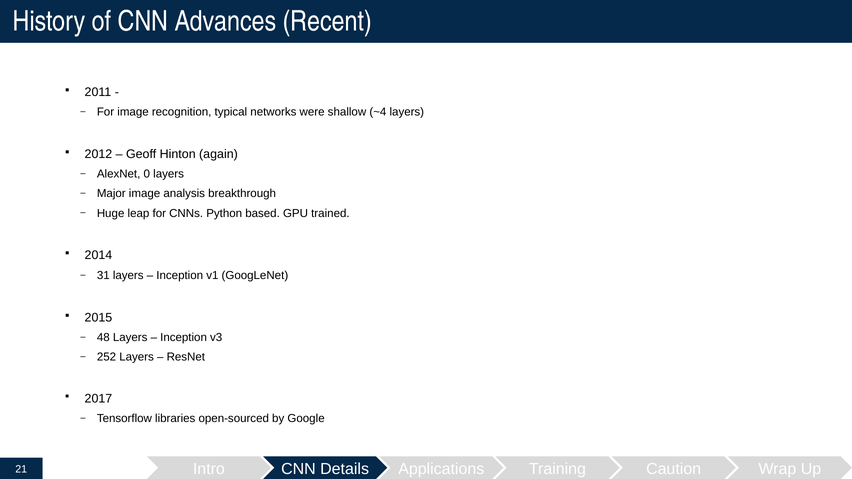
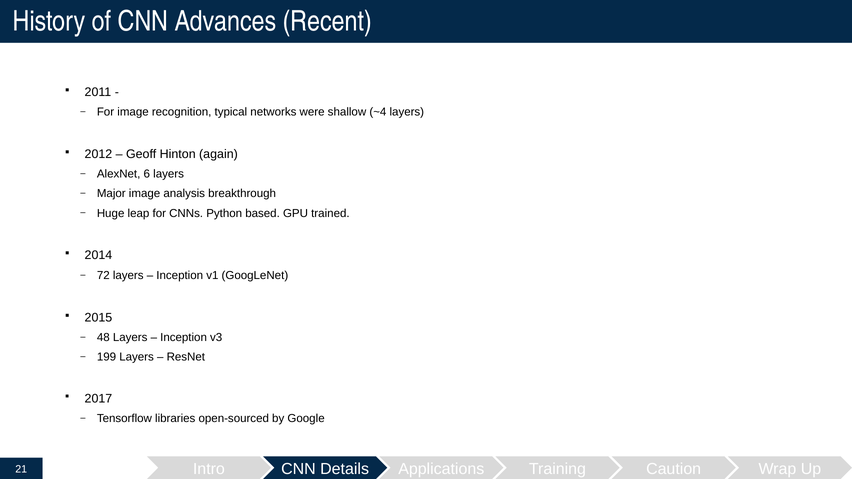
0: 0 -> 6
31: 31 -> 72
252: 252 -> 199
